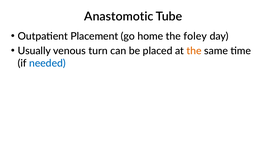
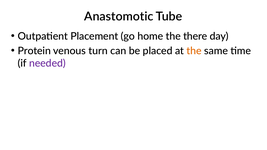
foley: foley -> there
Usually: Usually -> Protein
needed colour: blue -> purple
